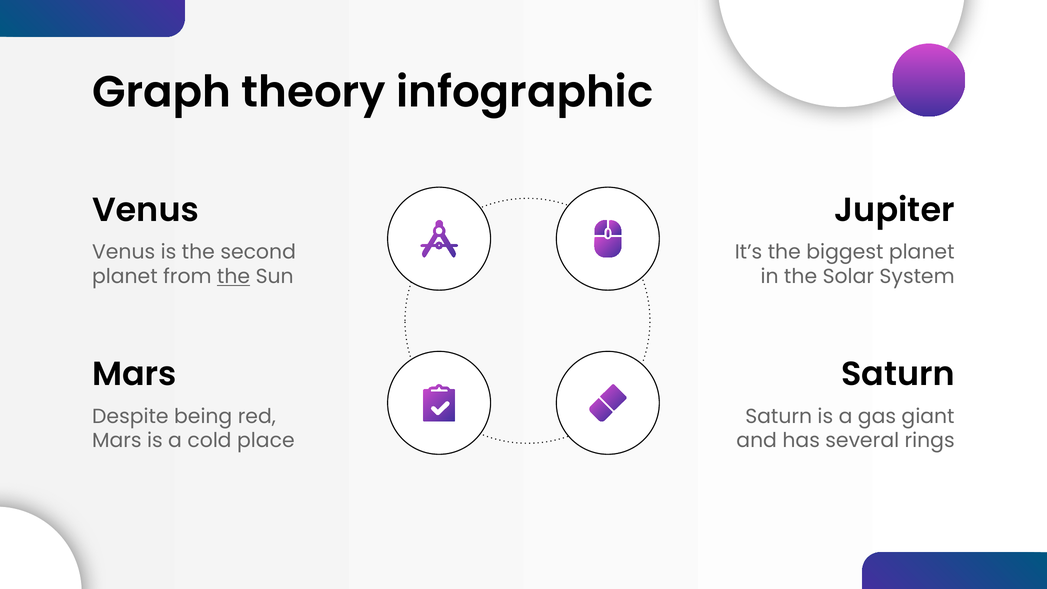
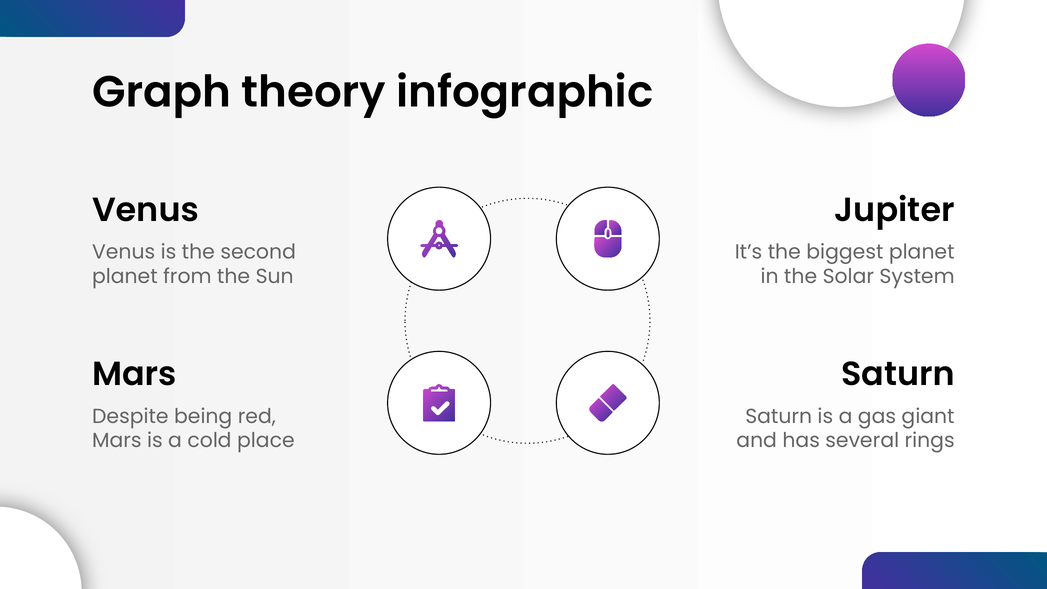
the at (234, 277) underline: present -> none
